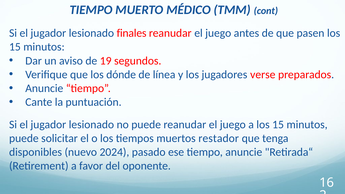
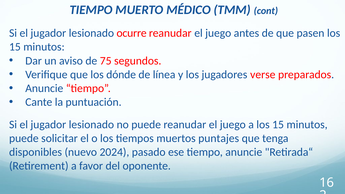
finales: finales -> ocurre
19: 19 -> 75
restador: restador -> puntajes
